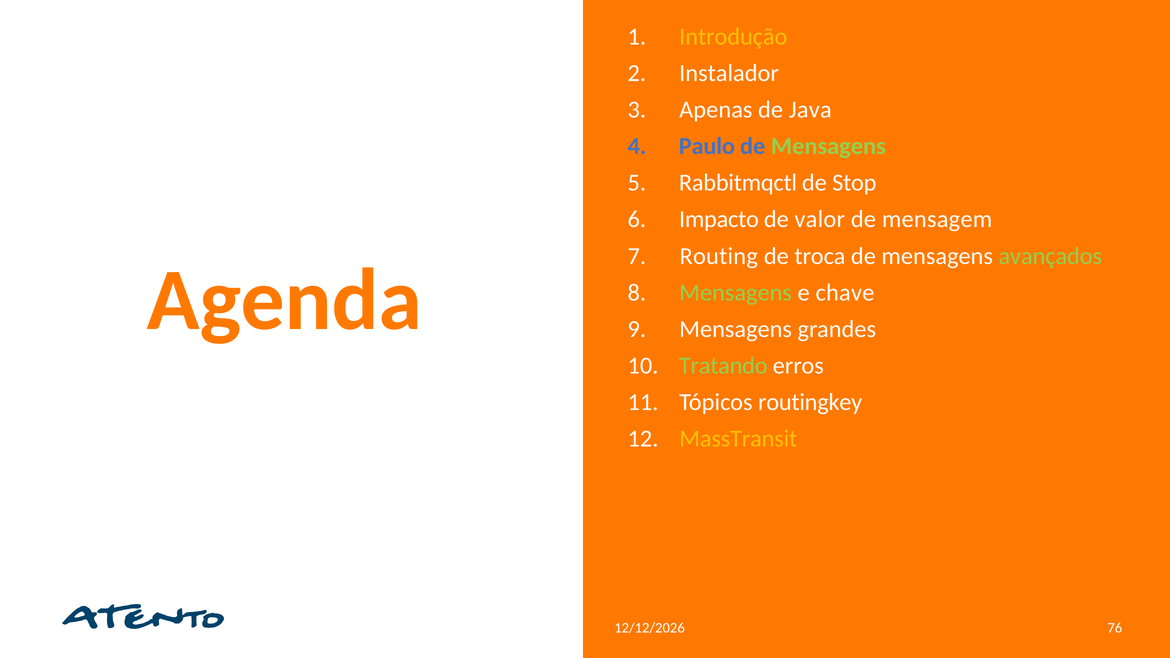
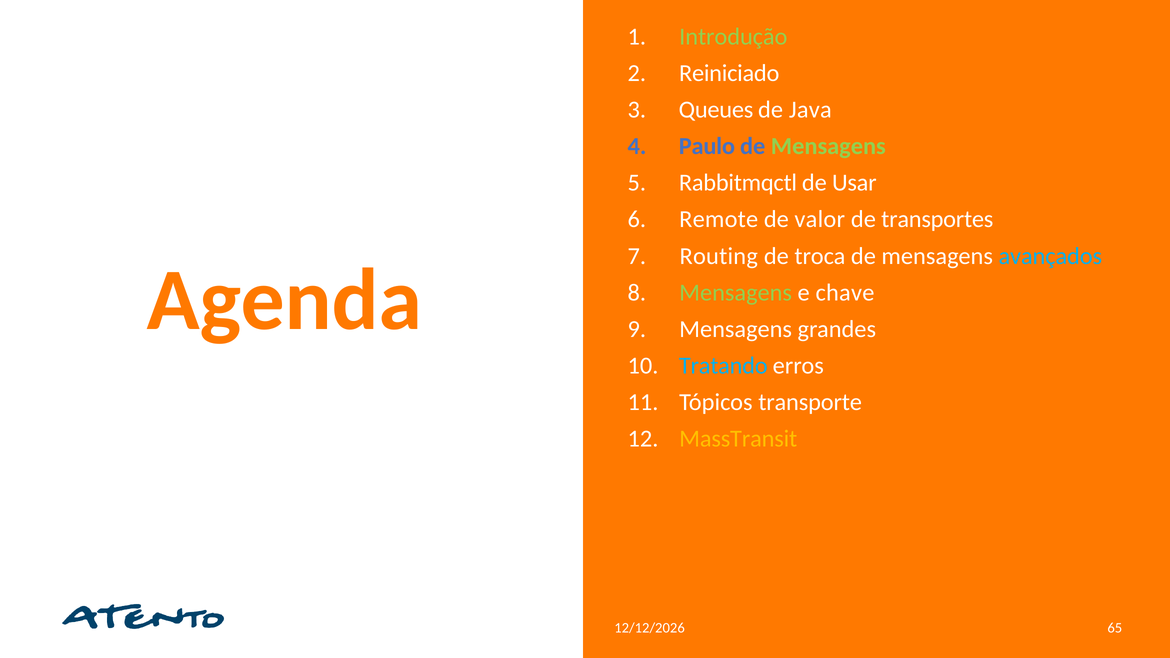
Introdução colour: yellow -> light green
Instalador: Instalador -> Reiniciado
Apenas: Apenas -> Queues
Stop: Stop -> Usar
Impacto: Impacto -> Remote
mensagem: mensagem -> transportes
avançados colour: light green -> light blue
Tratando colour: light green -> light blue
routingkey: routingkey -> transporte
76: 76 -> 65
